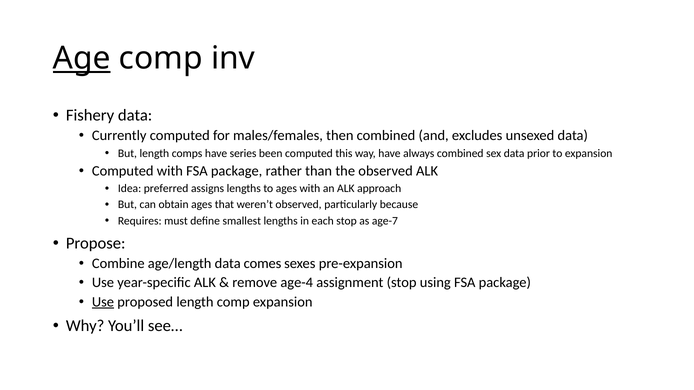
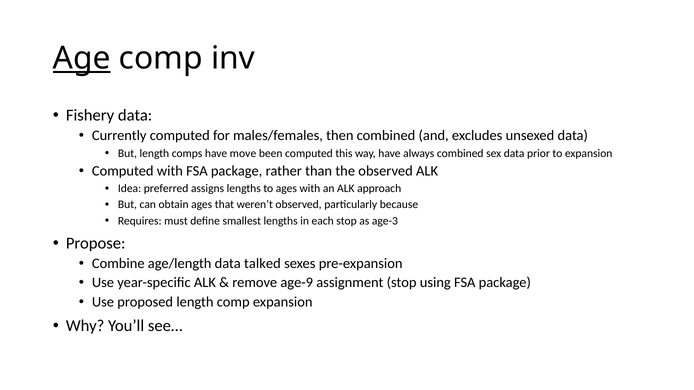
series: series -> move
age-7: age-7 -> age-3
comes: comes -> talked
age-4: age-4 -> age-9
Use at (103, 302) underline: present -> none
